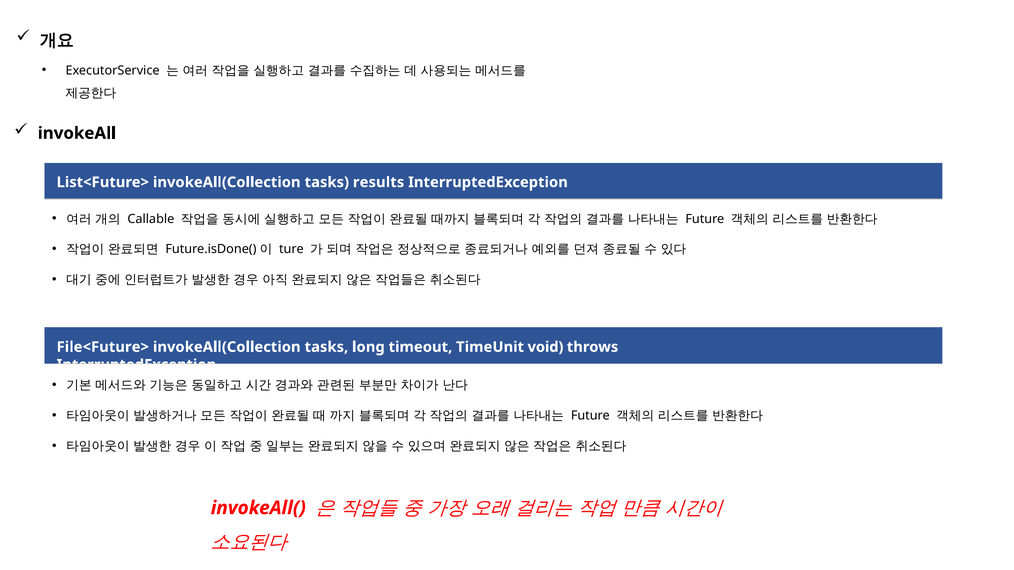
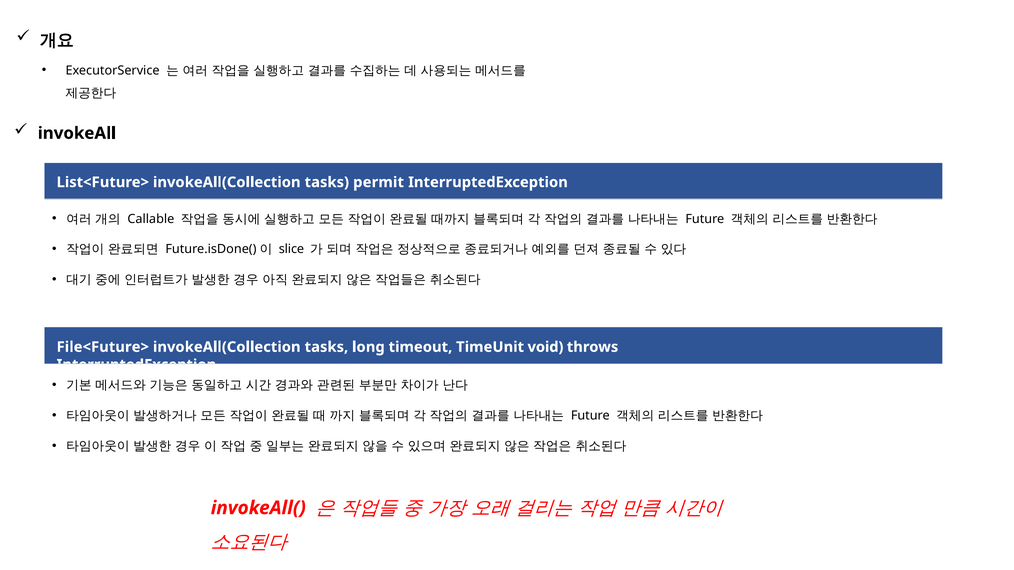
results: results -> permit
ture: ture -> slice
